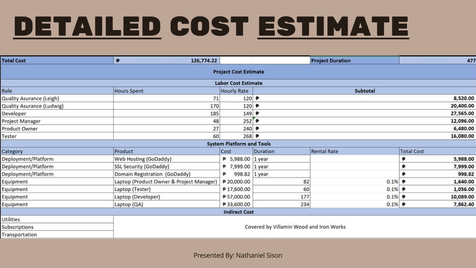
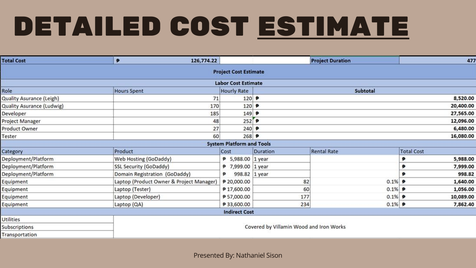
DETAILED underline: present -> none
